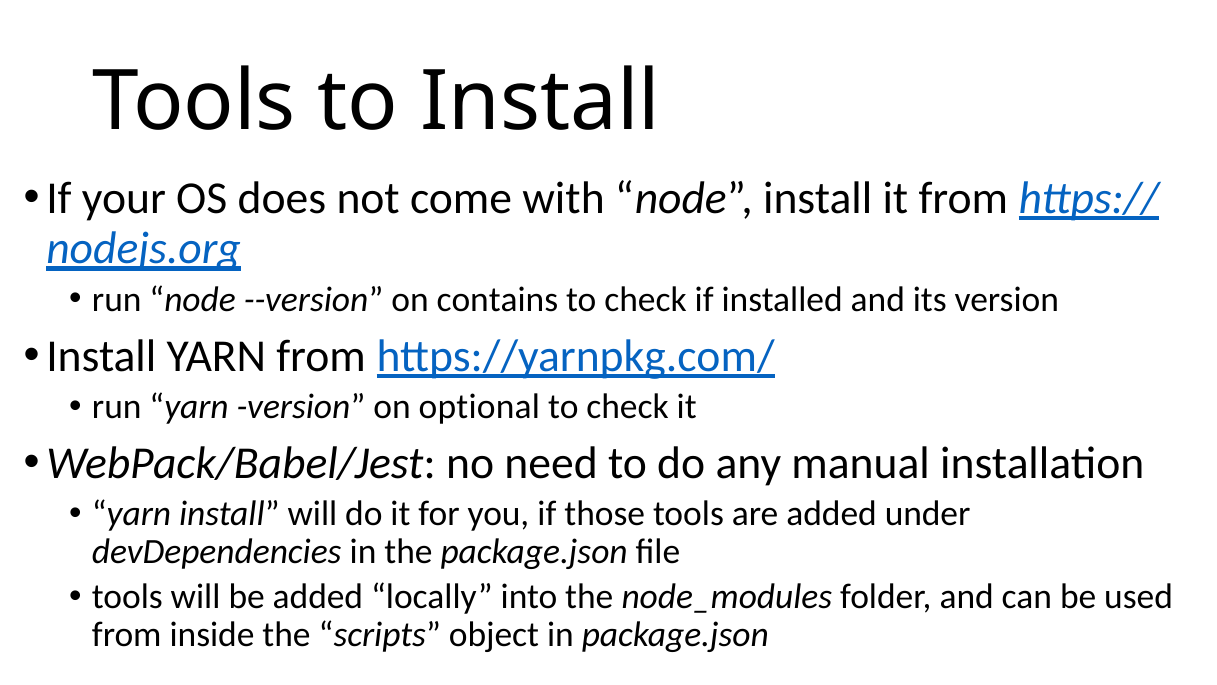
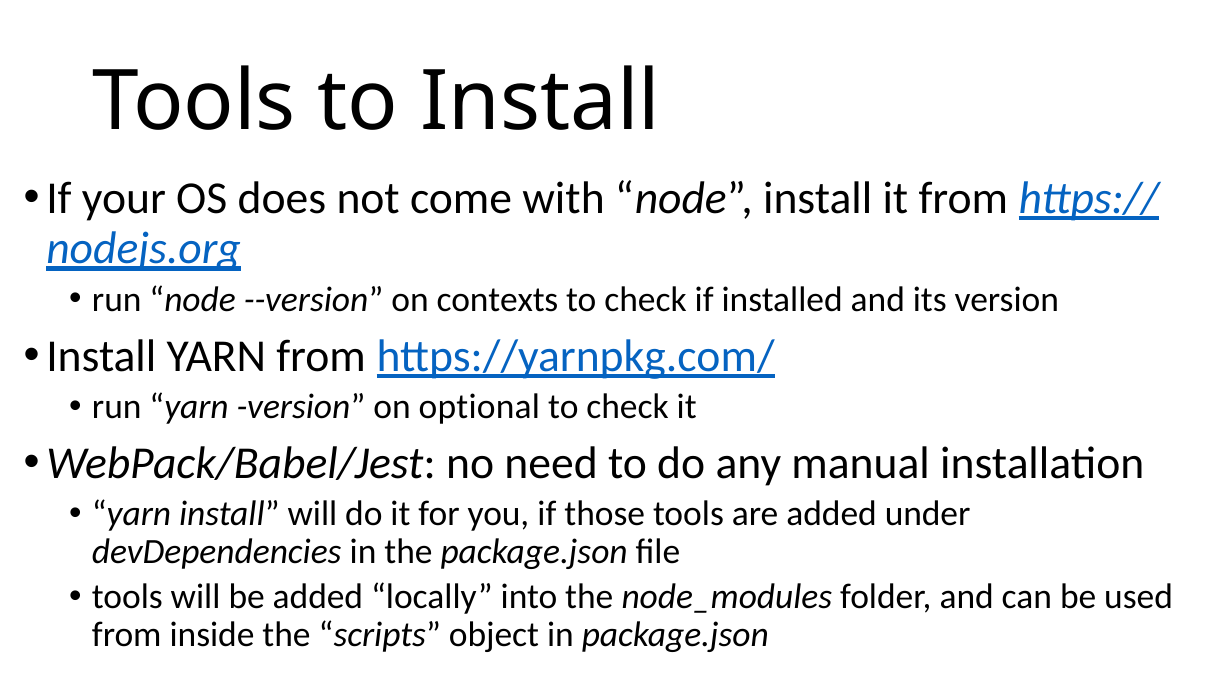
contains: contains -> contexts
